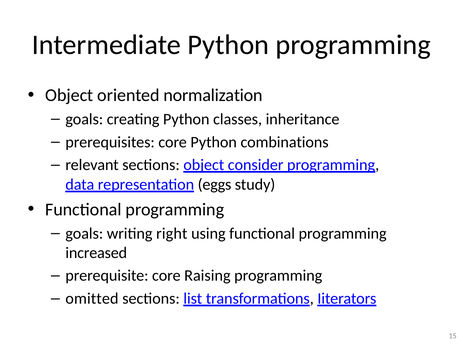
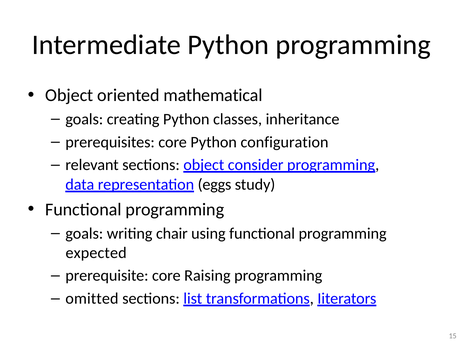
normalization: normalization -> mathematical
combinations: combinations -> configuration
right: right -> chair
increased: increased -> expected
